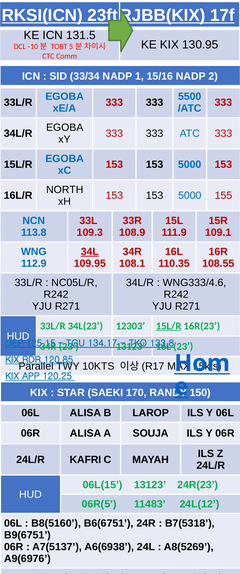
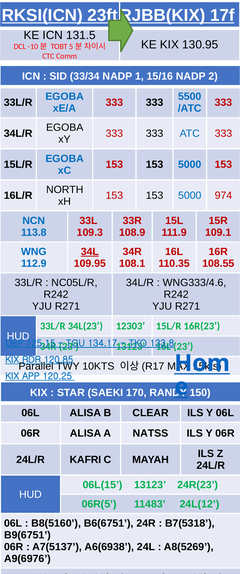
155: 155 -> 974
15L/R at (169, 326) underline: present -> none
LAROP: LAROP -> CLEAR
SOUJA: SOUJA -> NATSS
